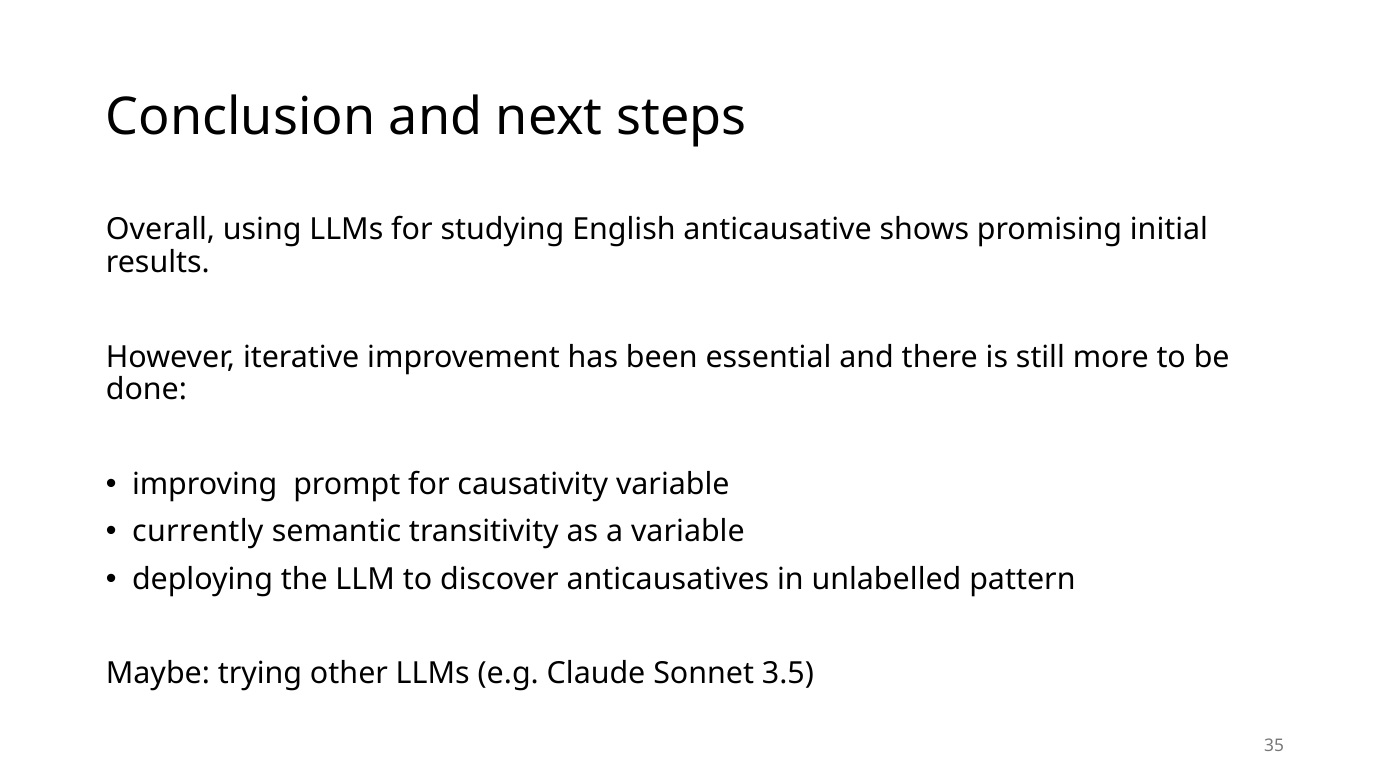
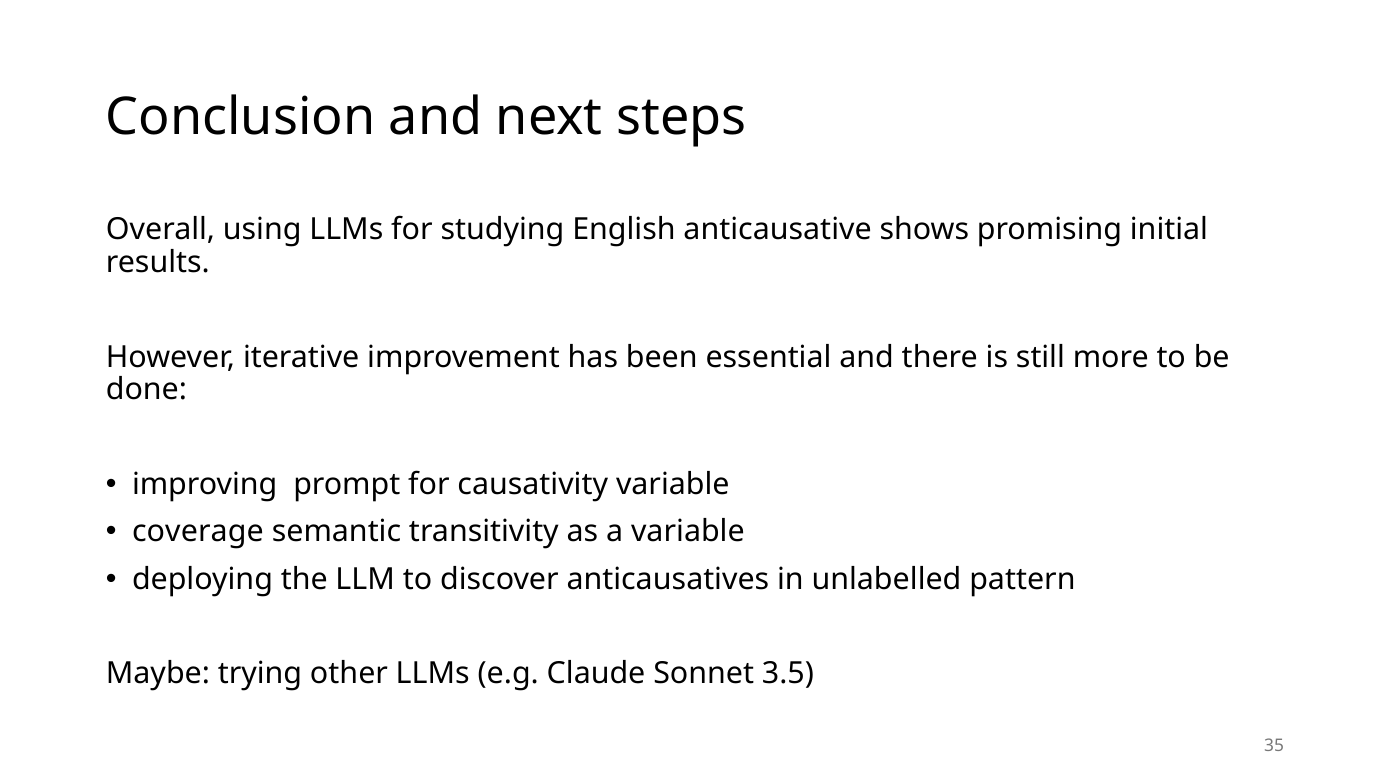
currently: currently -> coverage
